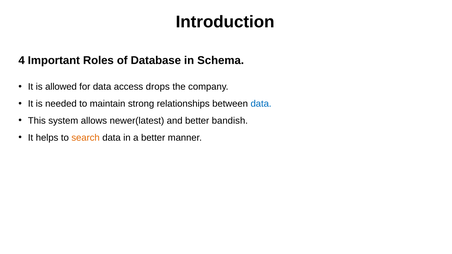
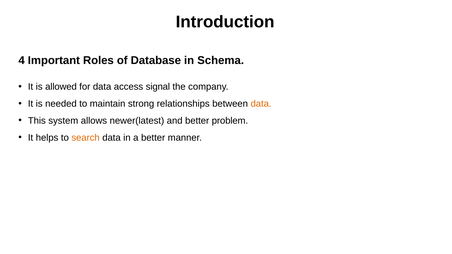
drops: drops -> signal
data at (261, 104) colour: blue -> orange
bandish: bandish -> problem
